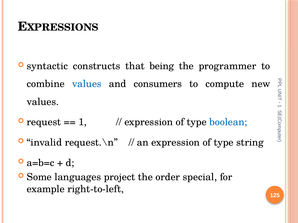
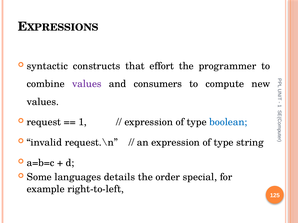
being: being -> effort
values at (87, 84) colour: blue -> purple
project: project -> details
